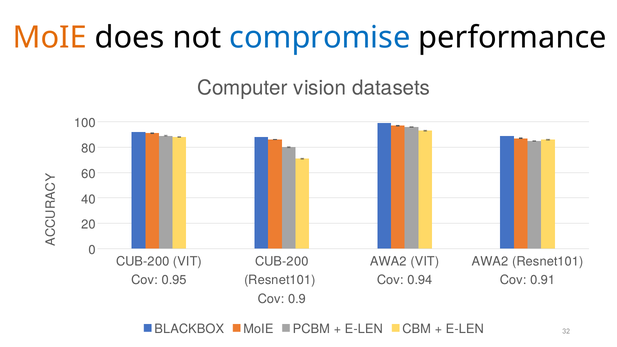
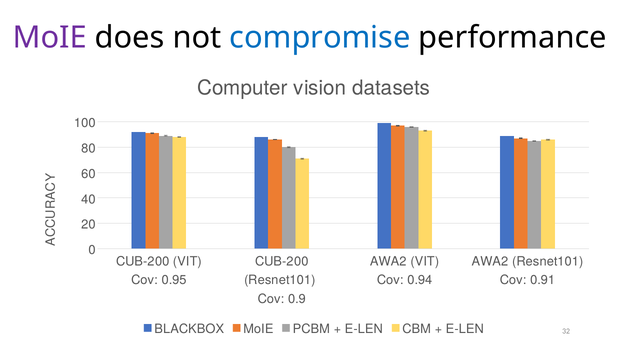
MoIE at (50, 38) colour: orange -> purple
